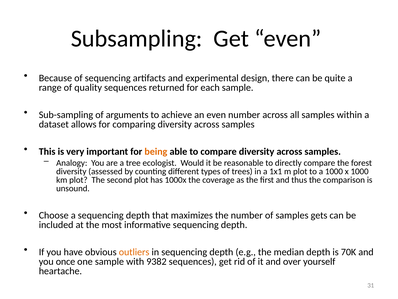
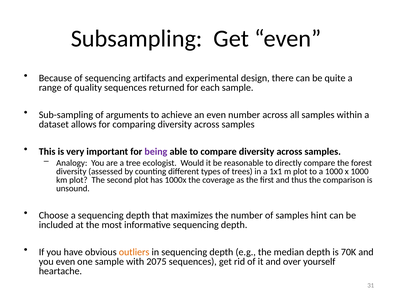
being colour: orange -> purple
gets: gets -> hint
you once: once -> even
9382: 9382 -> 2075
